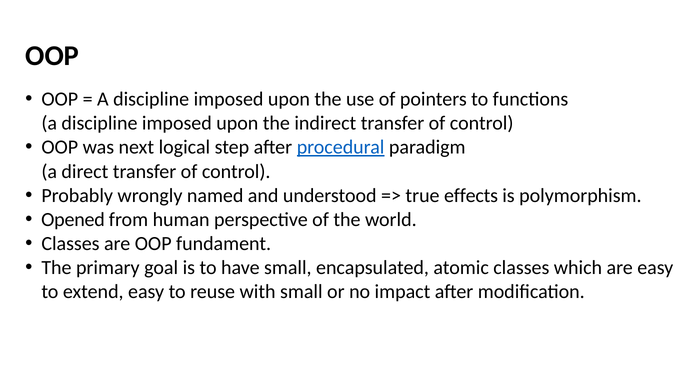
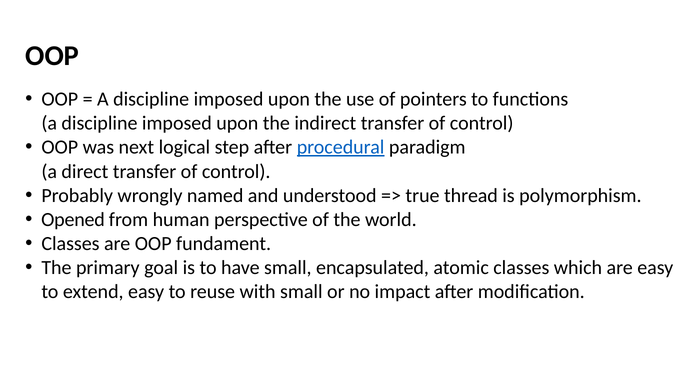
effects: effects -> thread
